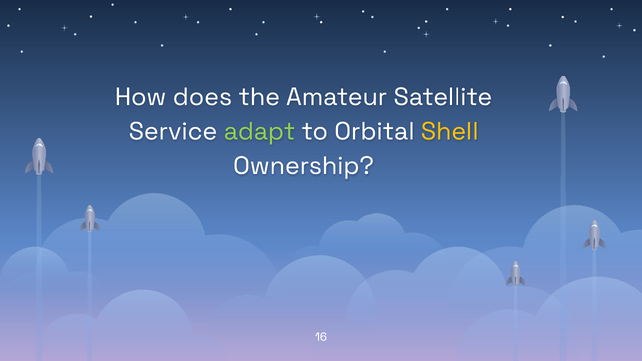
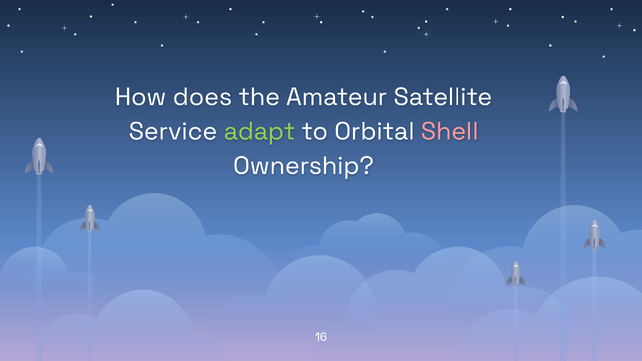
Shell colour: yellow -> pink
